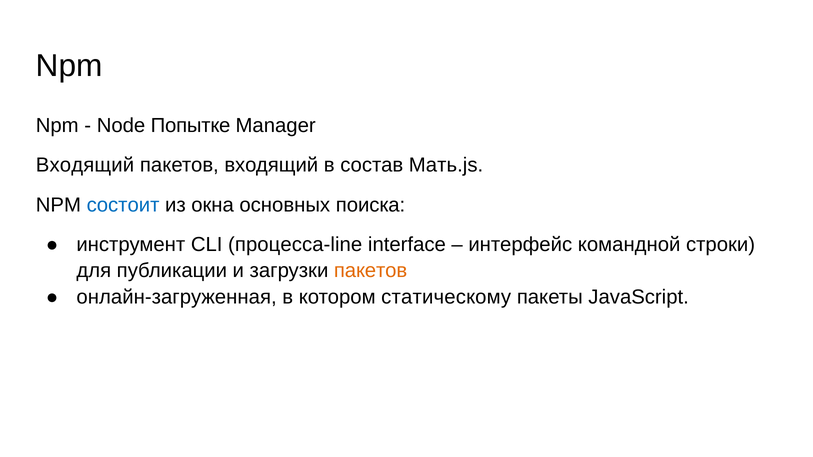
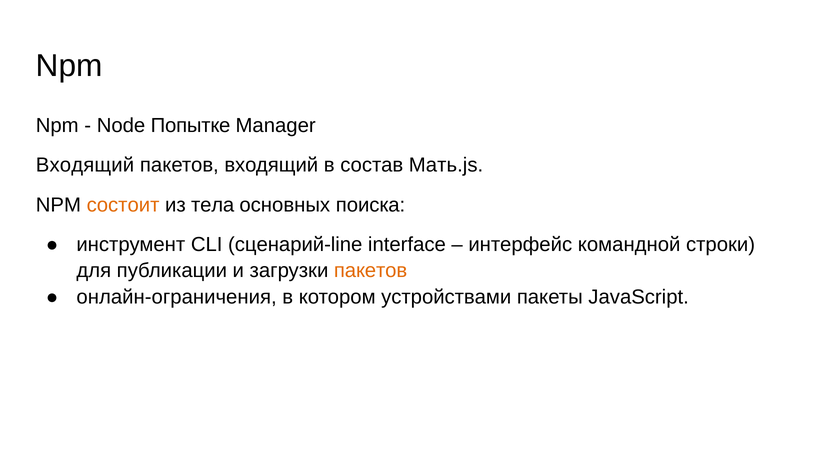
состоит colour: blue -> orange
окна: окна -> тела
процесса-line: процесса-line -> сценарий-line
онлайн-загруженная: онлайн-загруженная -> онлайн-ограничения
статическому: статическому -> устройствами
